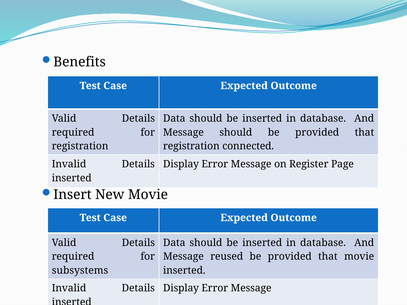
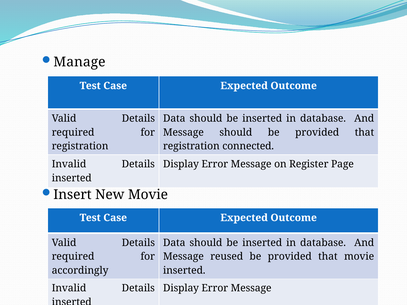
Benefits: Benefits -> Manage
subsystems: subsystems -> accordingly
